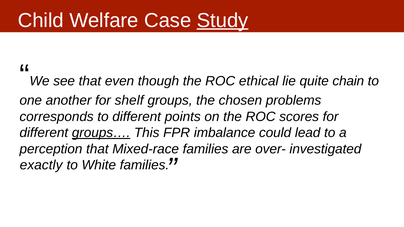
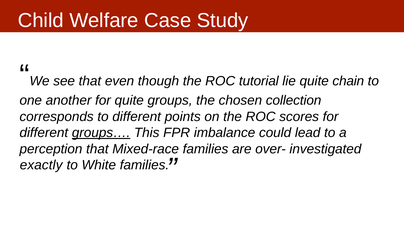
Study underline: present -> none
ethical: ethical -> tutorial
for shelf: shelf -> quite
problems: problems -> collection
